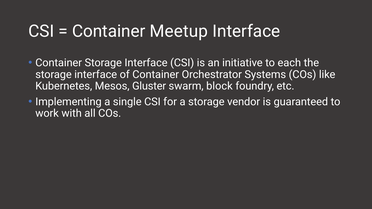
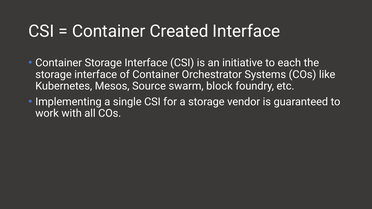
Meetup: Meetup -> Created
Gluster: Gluster -> Source
